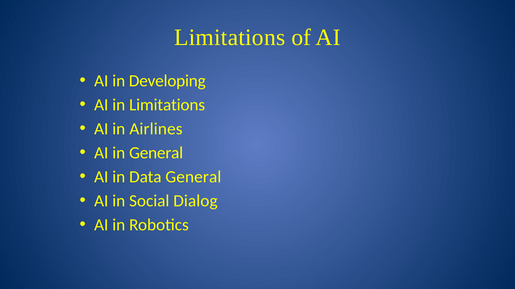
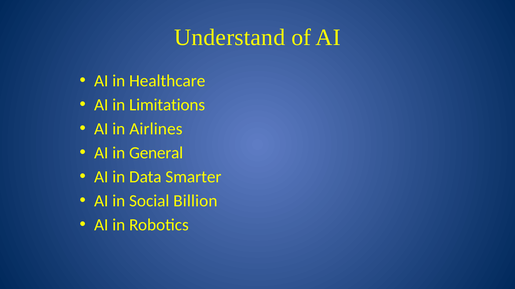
Limitations at (230, 37): Limitations -> Understand
Developing: Developing -> Healthcare
Data General: General -> Smarter
Dialog: Dialog -> Billion
